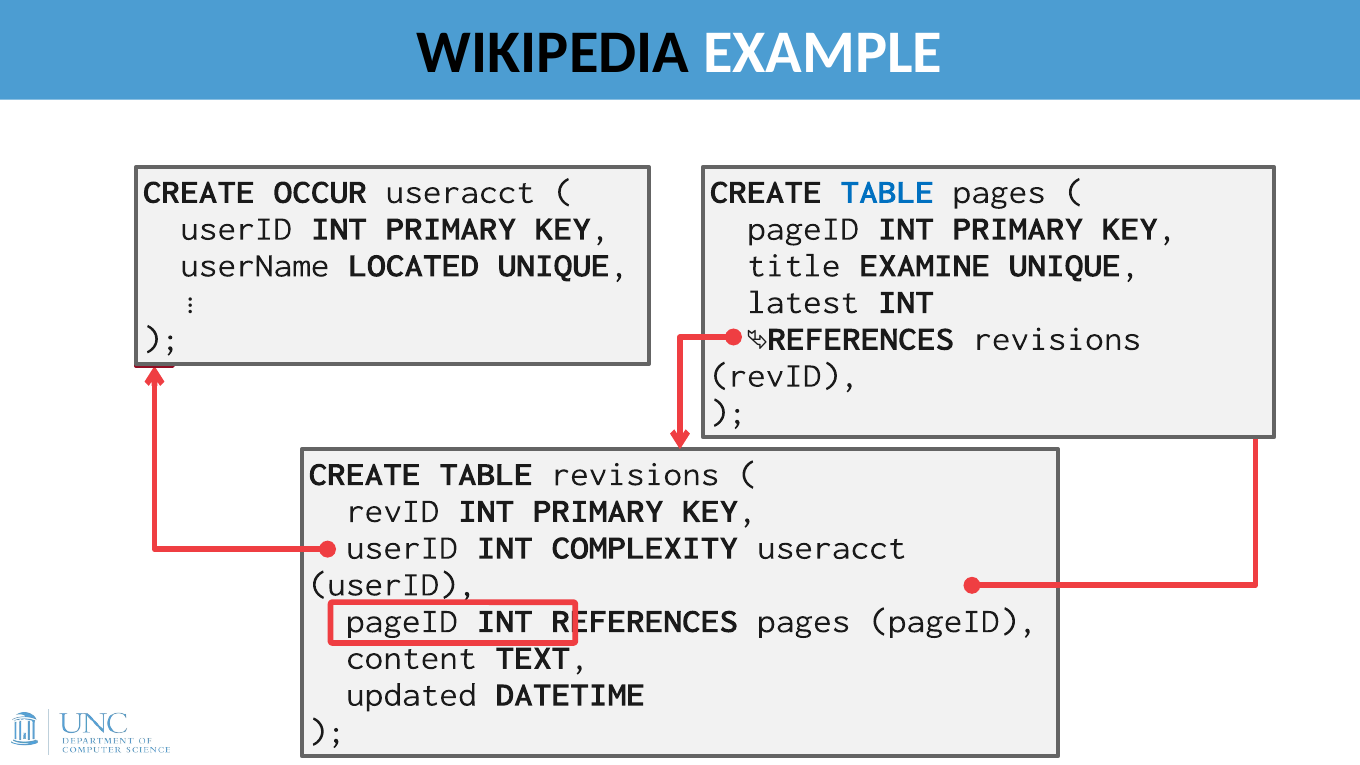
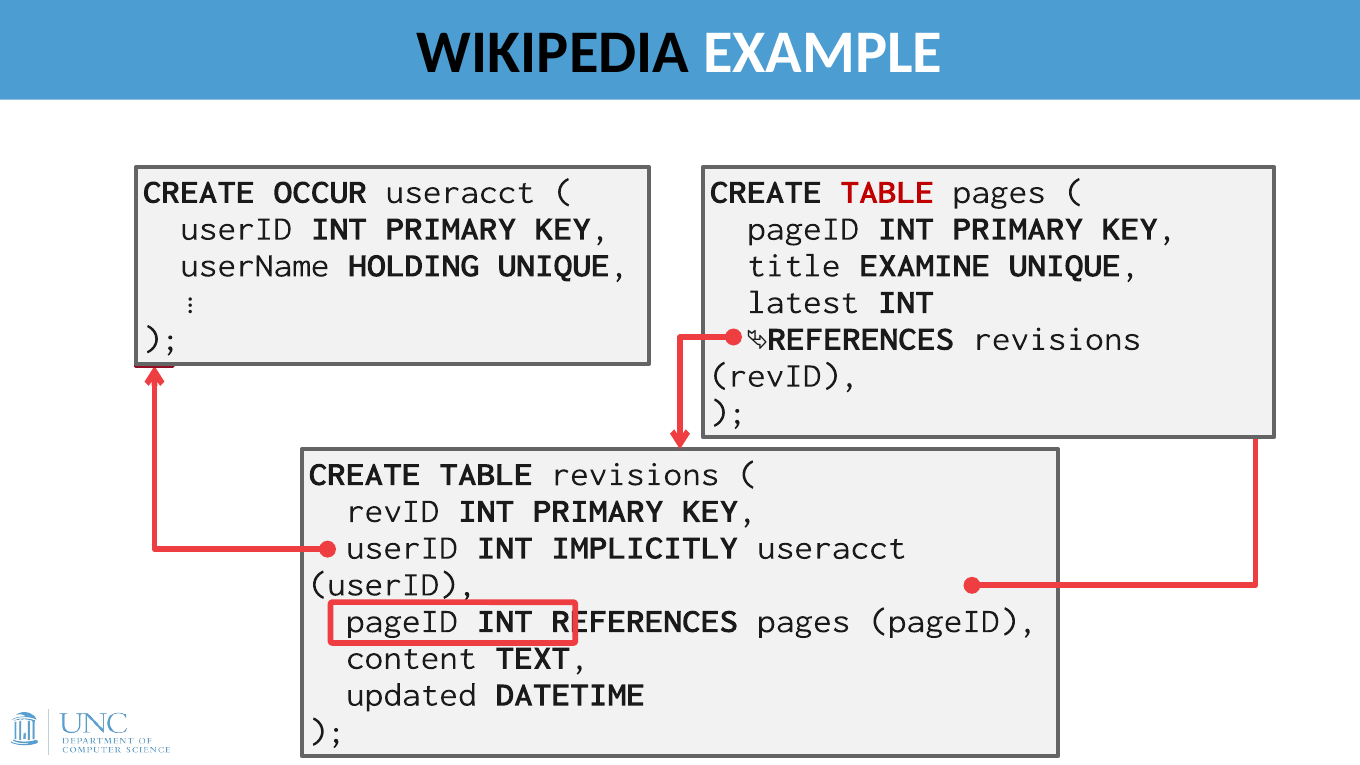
TABLE at (887, 192) colour: blue -> red
LOCATED: LOCATED -> HOLDING
COMPLEXITY: COMPLEXITY -> IMPLICITLY
